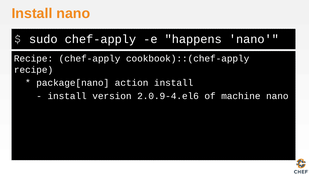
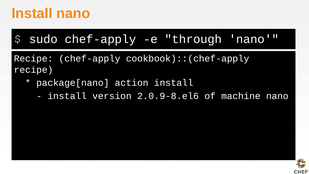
happens: happens -> through
2.0.9-4.el6: 2.0.9-4.el6 -> 2.0.9-8.el6
